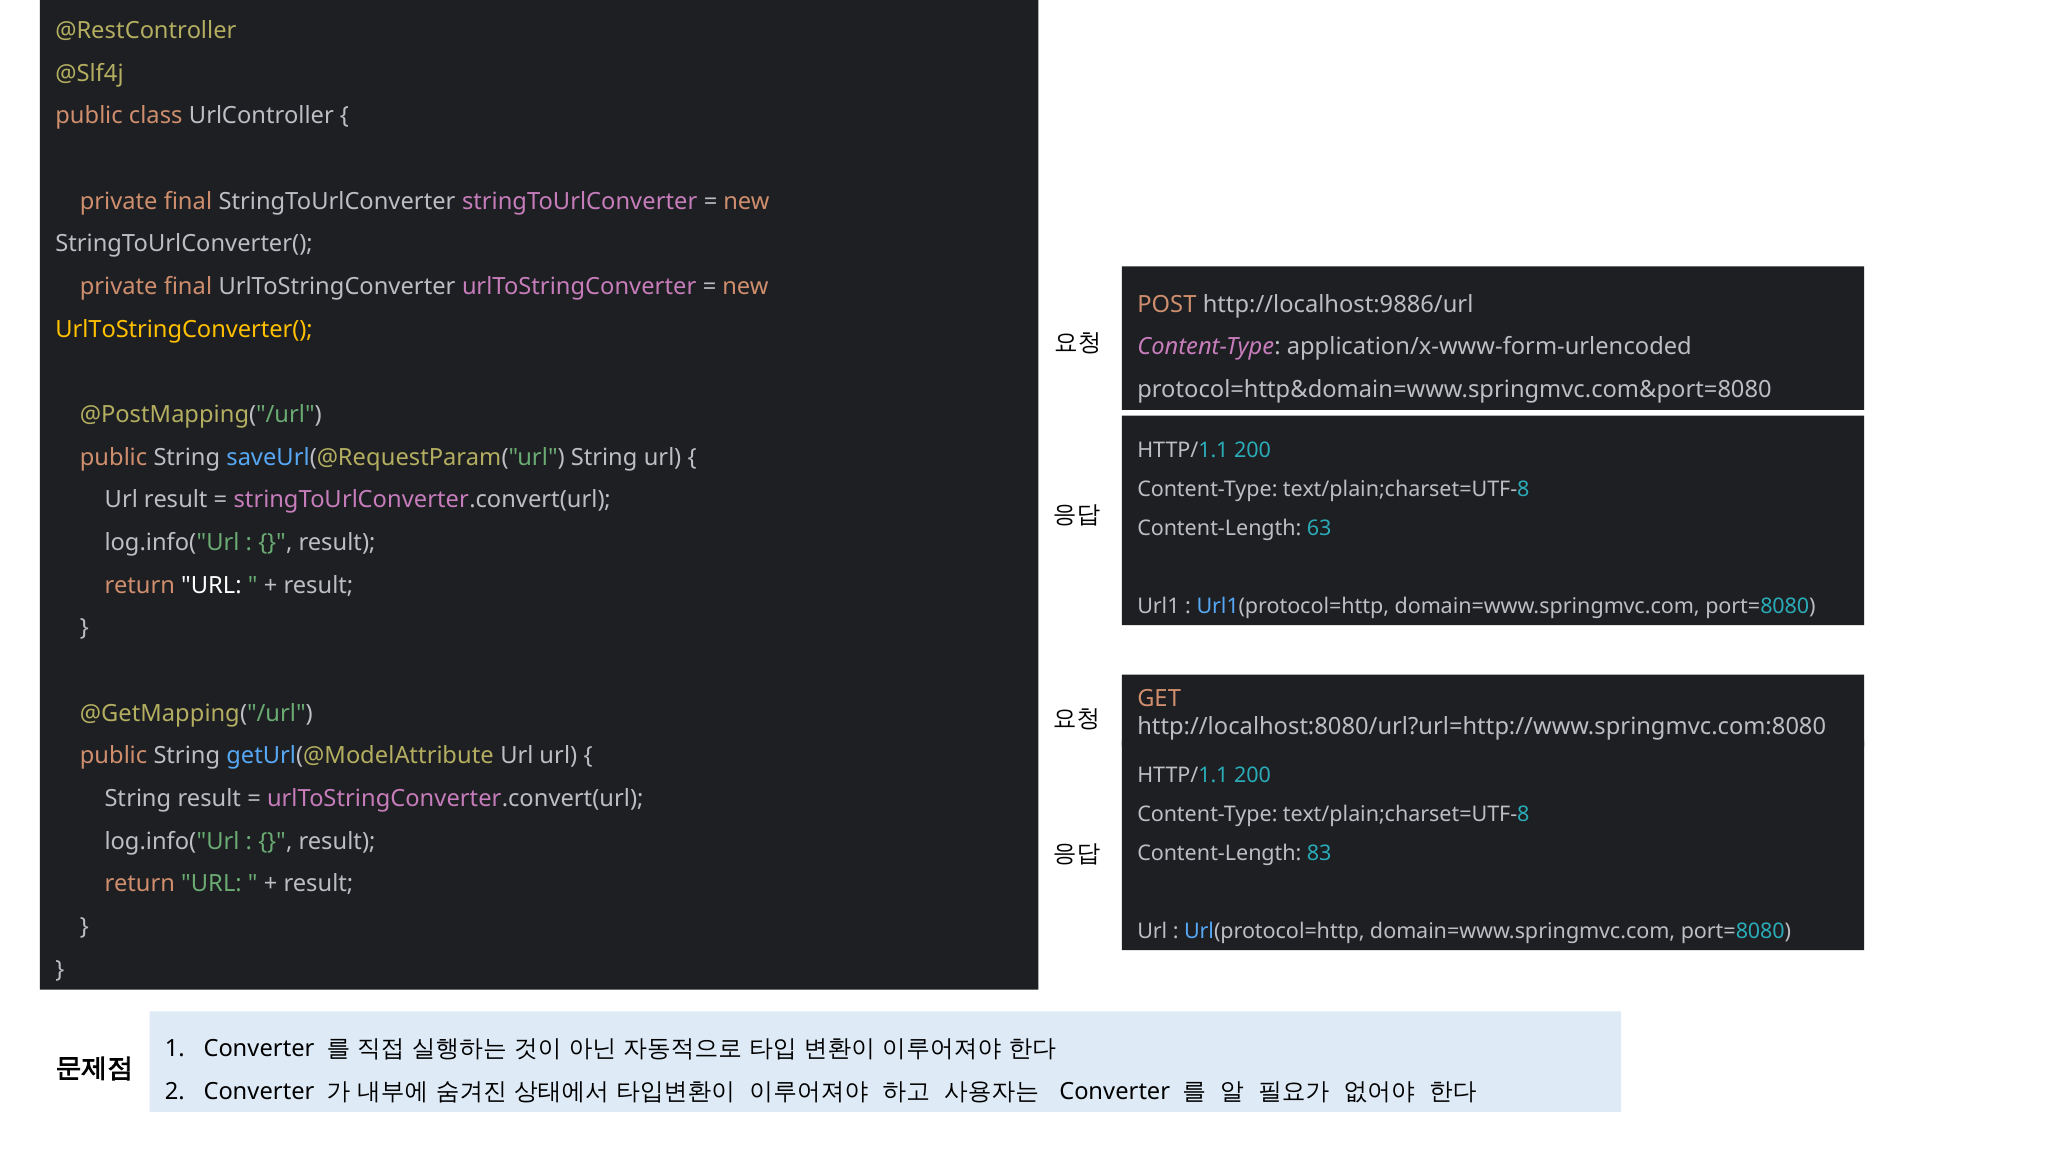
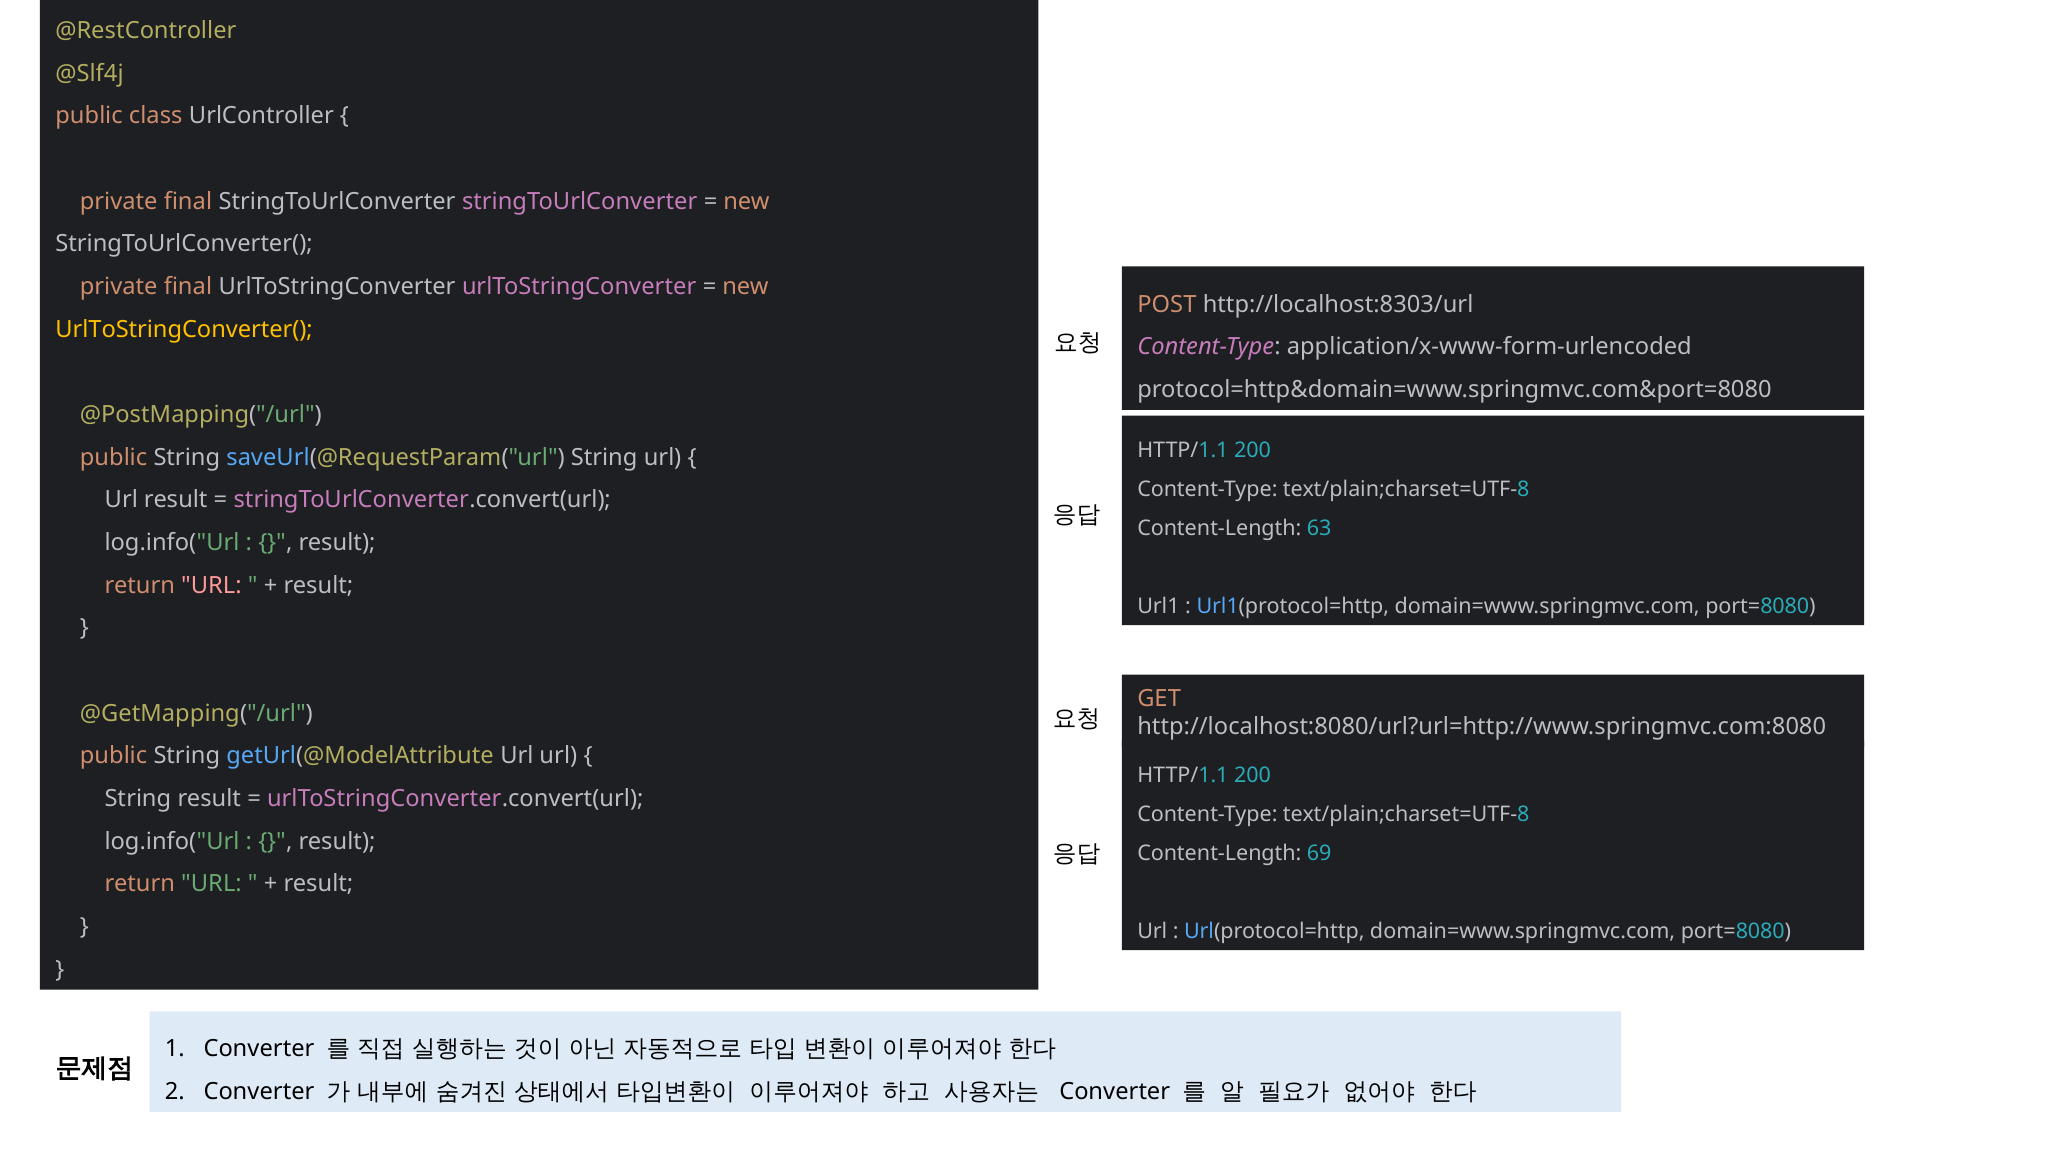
http://localhost:9886/url: http://localhost:9886/url -> http://localhost:8303/url
URL at (211, 585) colour: white -> pink
83: 83 -> 69
